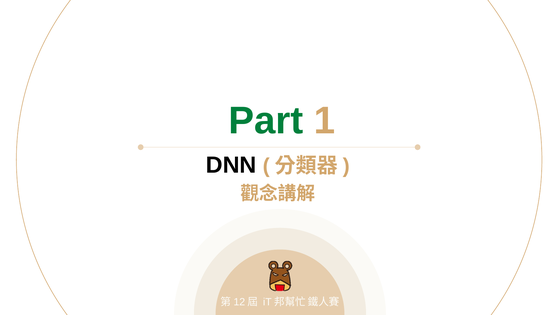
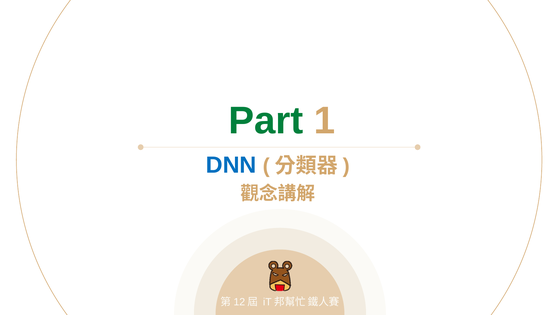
DNN colour: black -> blue
